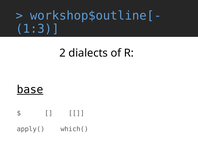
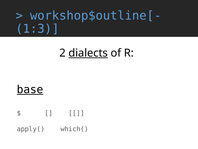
dialects underline: none -> present
